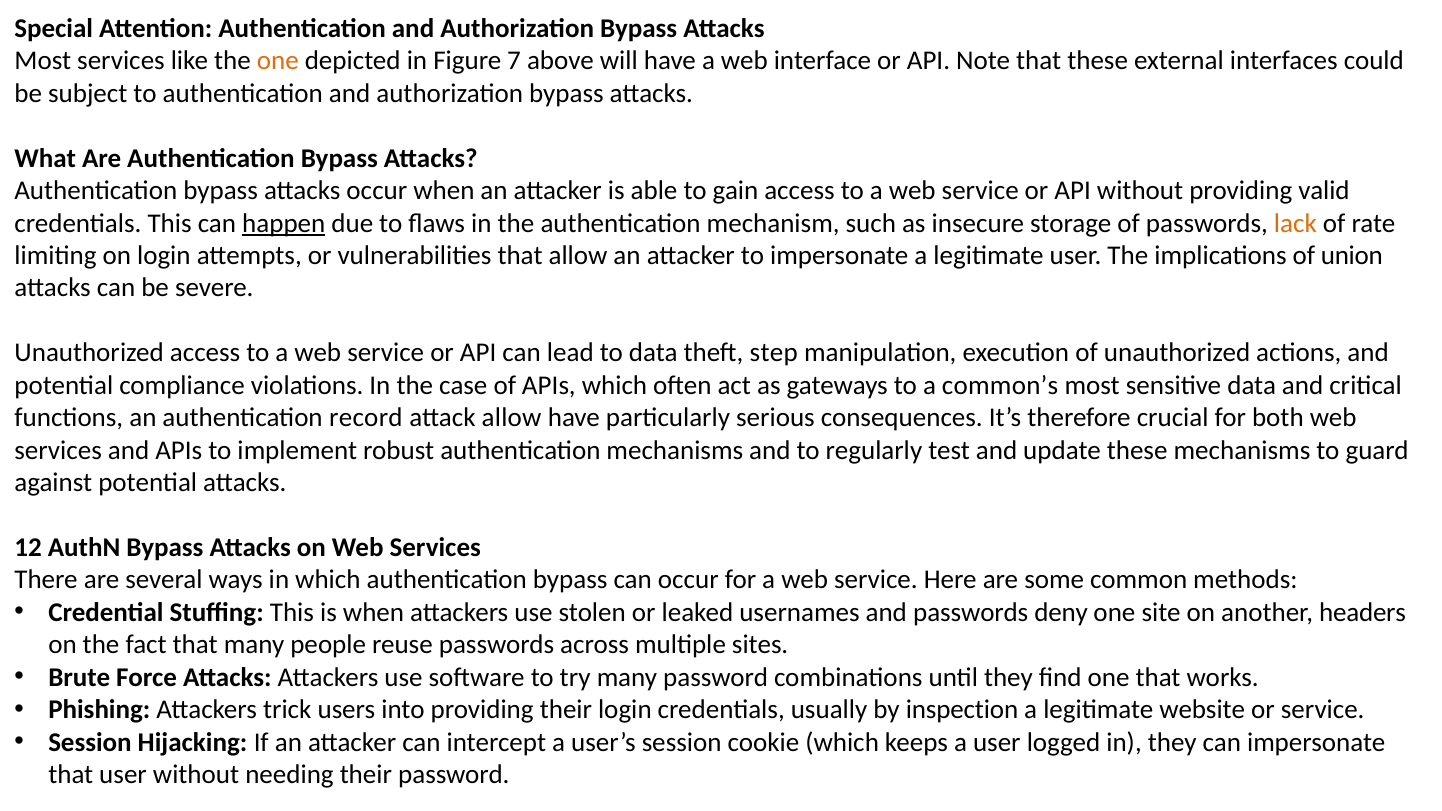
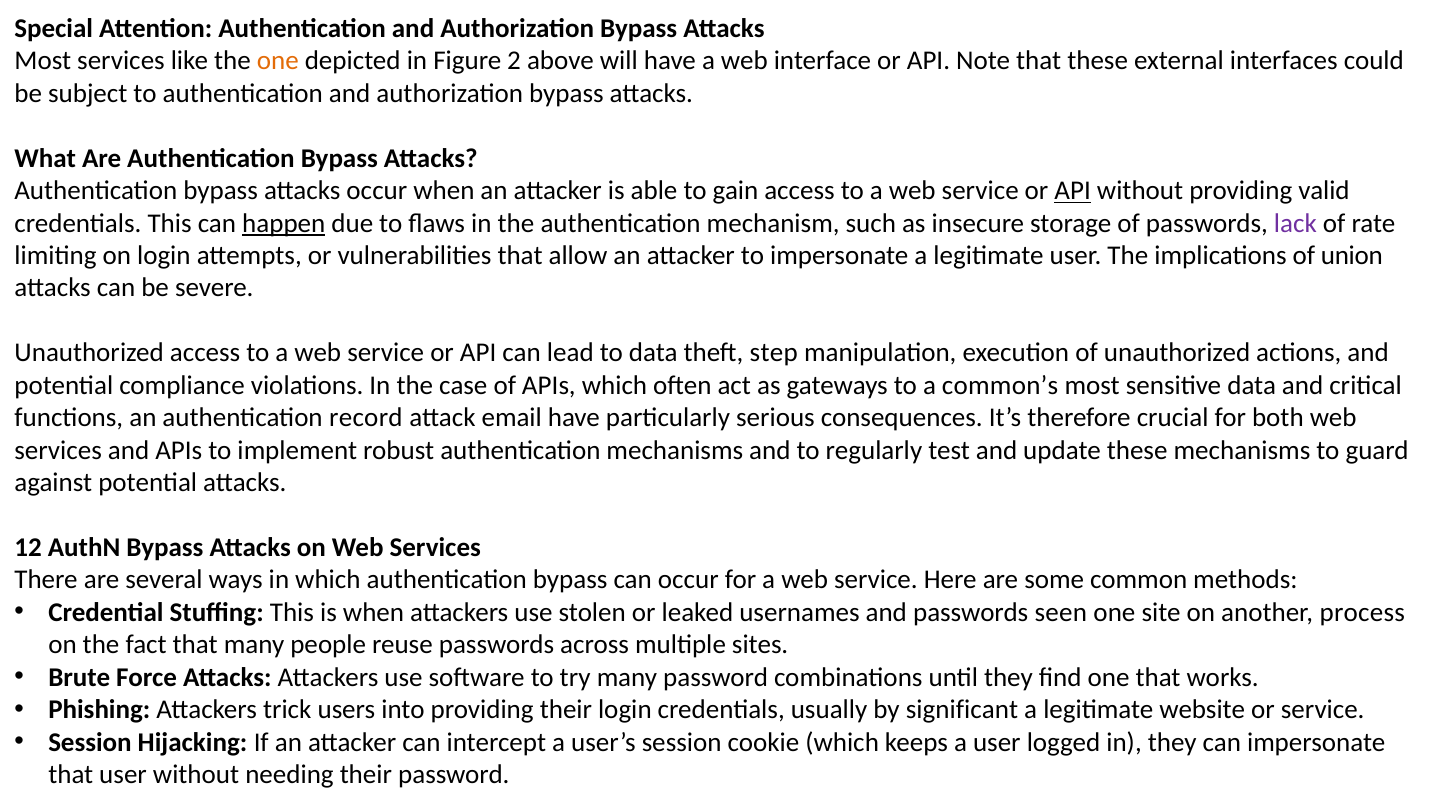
7: 7 -> 2
API at (1073, 191) underline: none -> present
lack colour: orange -> purple
attack allow: allow -> email
deny: deny -> seen
headers: headers -> process
inspection: inspection -> significant
